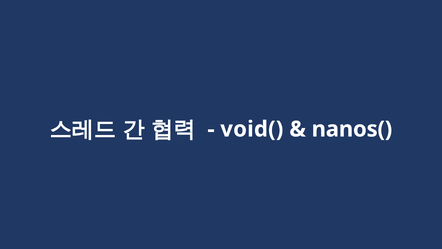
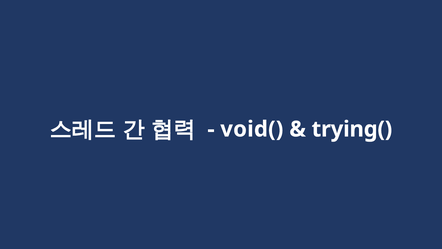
nanos(: nanos( -> trying(
